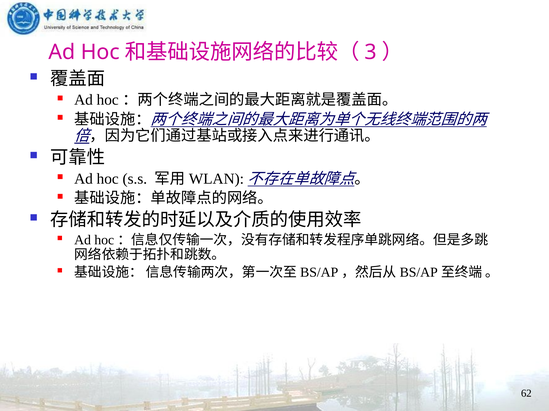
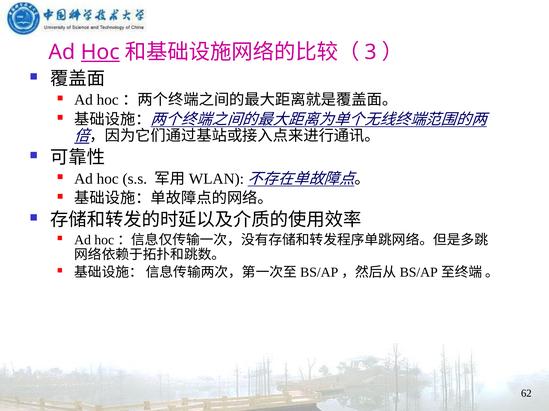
Hoc at (100, 52) underline: none -> present
